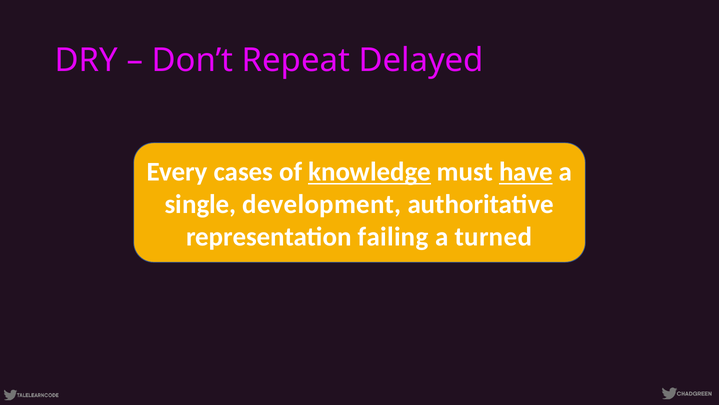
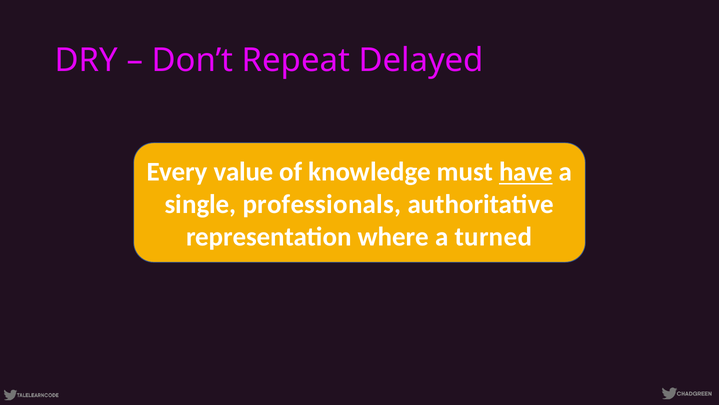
cases: cases -> value
knowledge underline: present -> none
development: development -> professionals
failing: failing -> where
